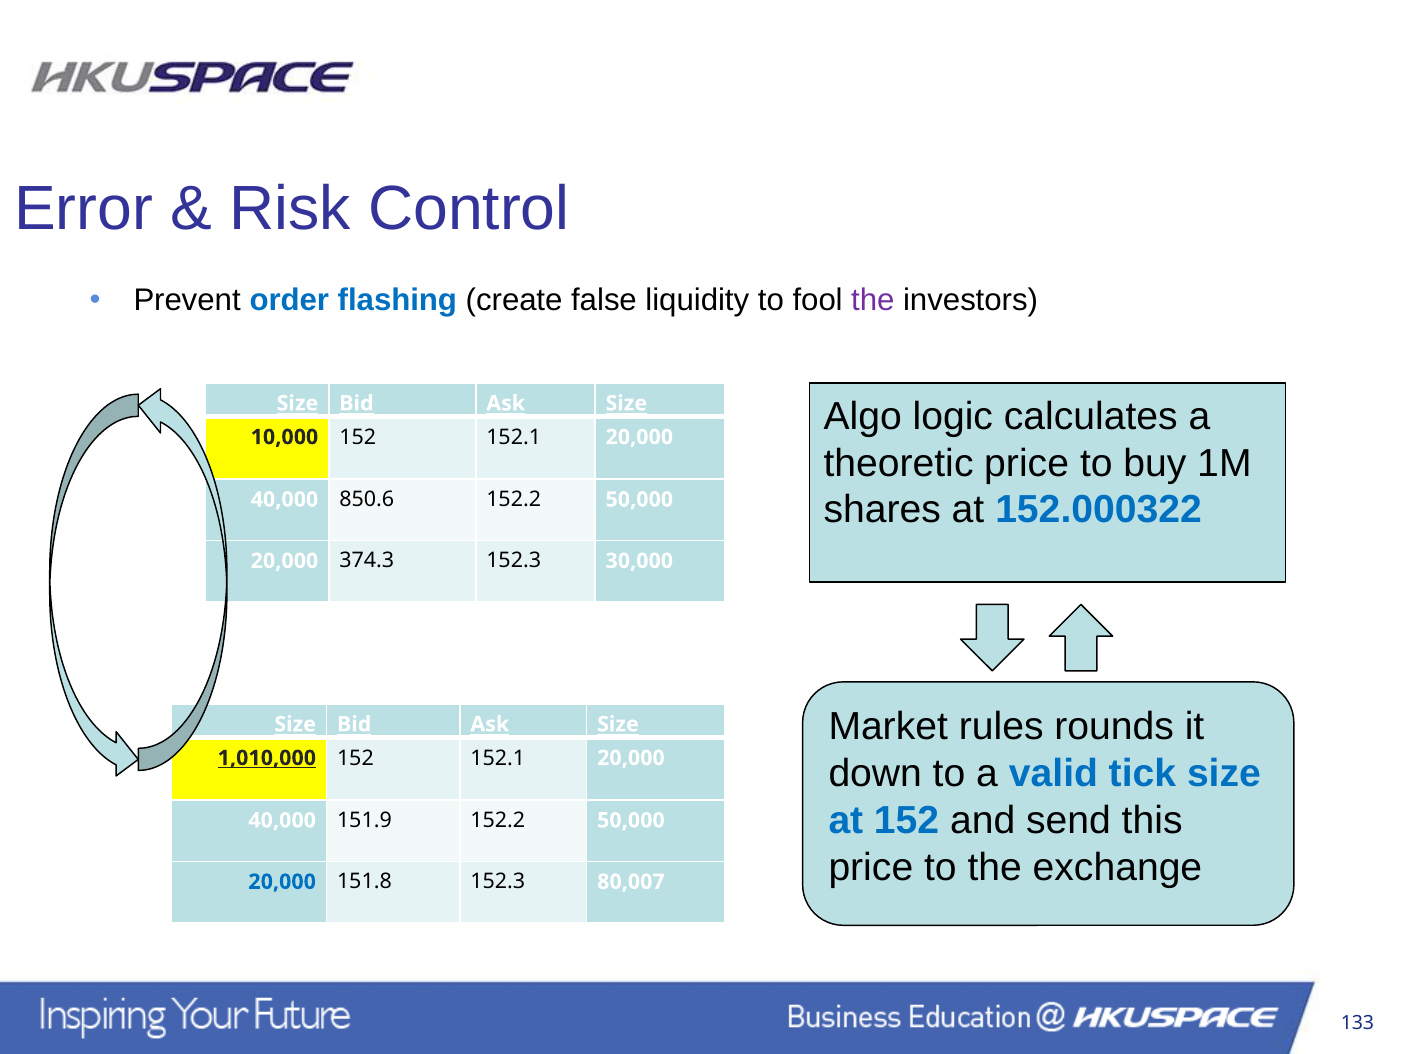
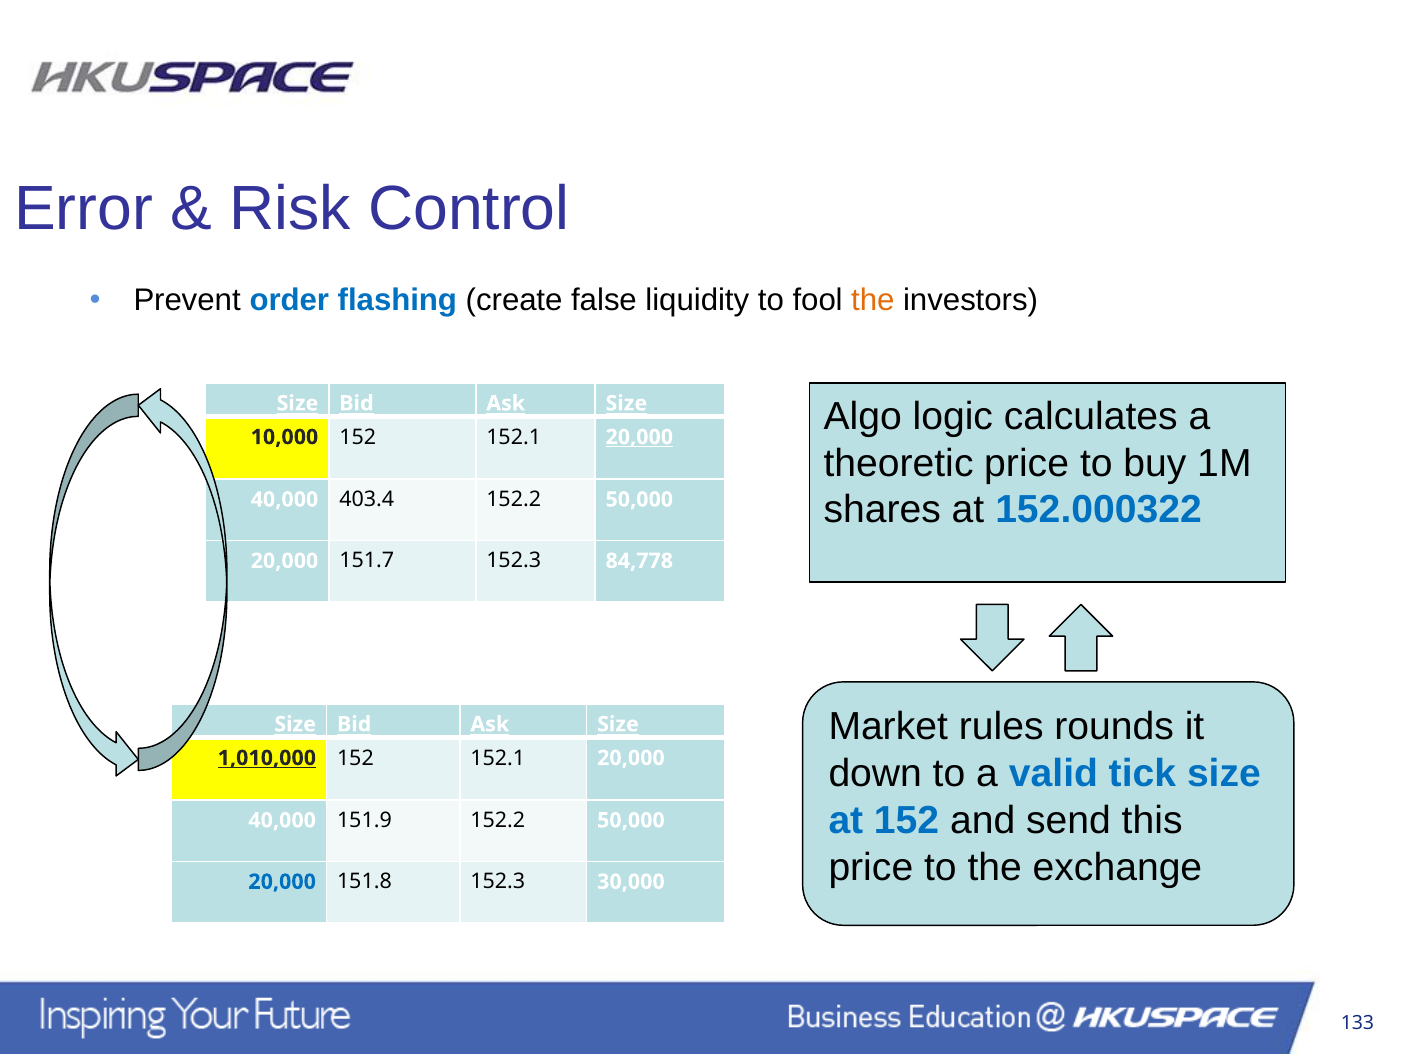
the at (873, 300) colour: purple -> orange
20,000 at (639, 437) underline: none -> present
850.6: 850.6 -> 403.4
374.3: 374.3 -> 151.7
30,000: 30,000 -> 84,778
80,007: 80,007 -> 30,000
